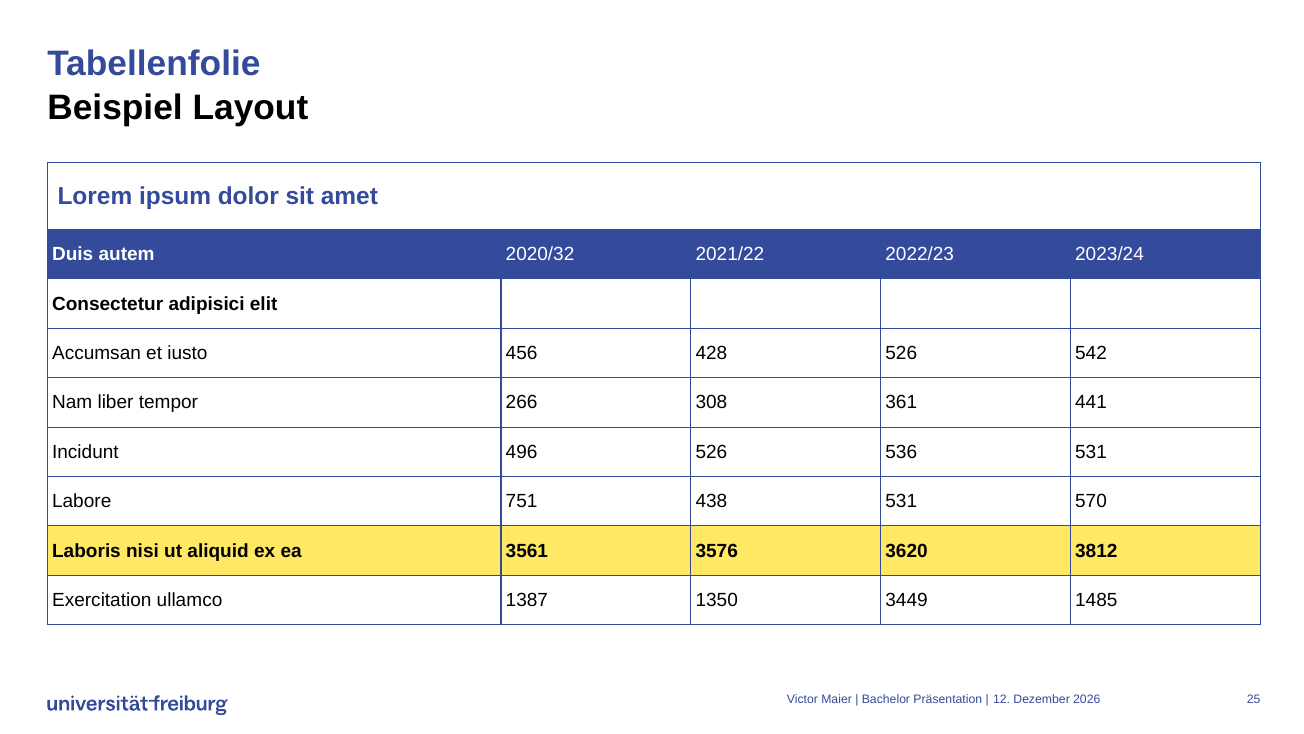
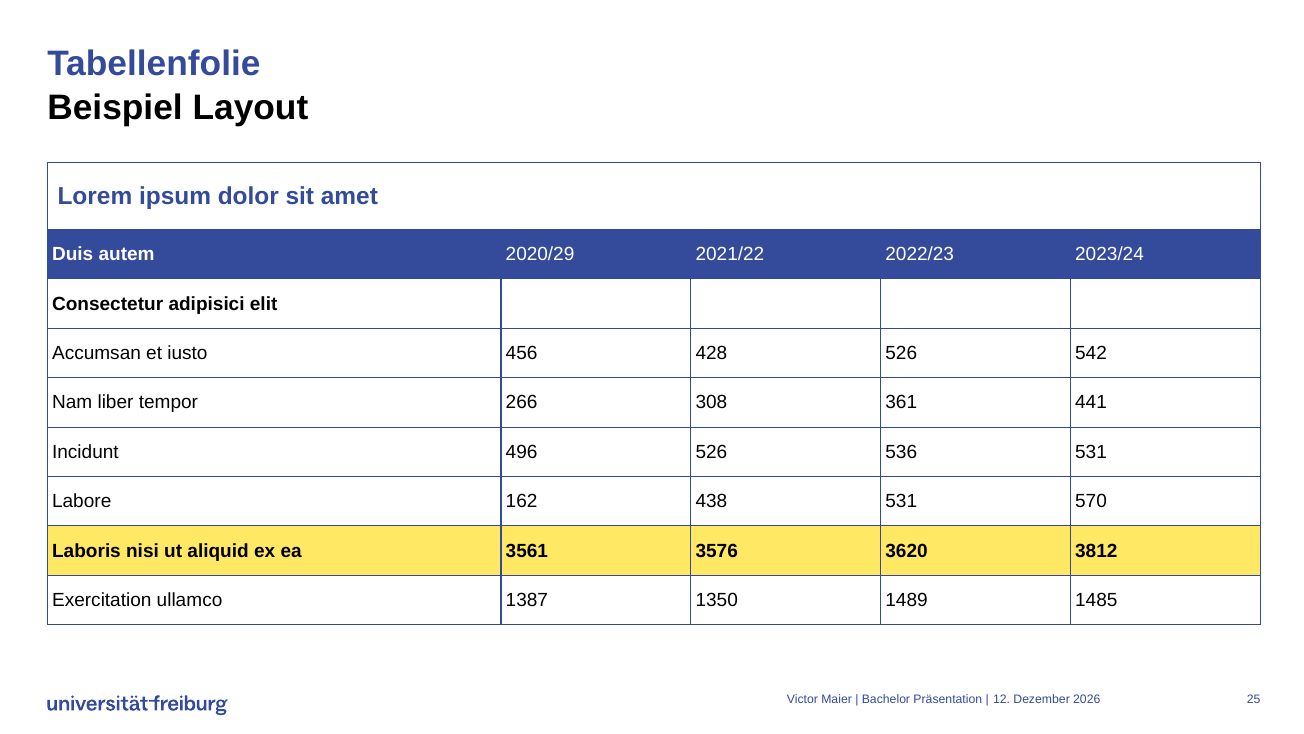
2020/32: 2020/32 -> 2020/29
751: 751 -> 162
3449: 3449 -> 1489
